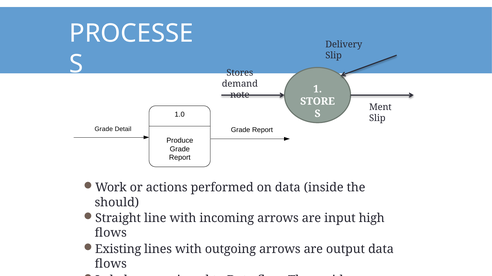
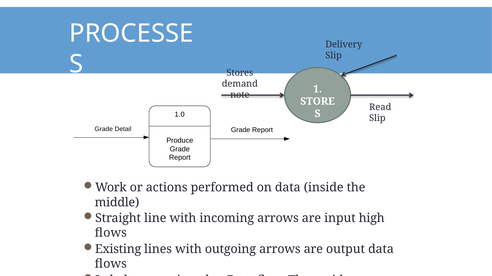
Ment: Ment -> Read
should: should -> middle
